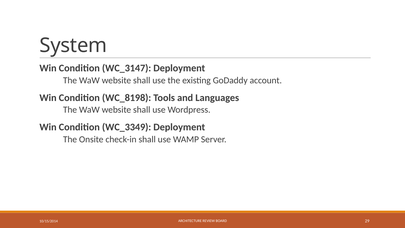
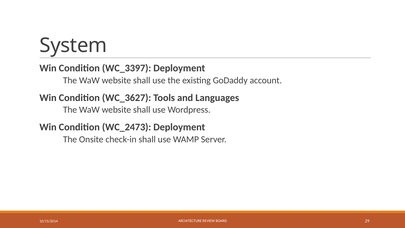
WC_3147: WC_3147 -> WC_3397
WC_8198: WC_8198 -> WC_3627
WC_3349: WC_3349 -> WC_2473
